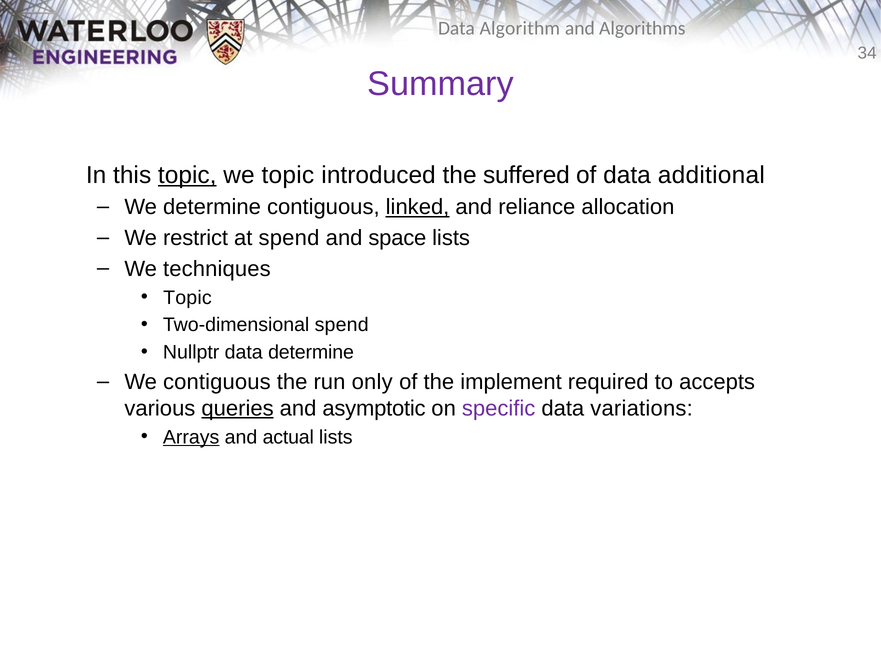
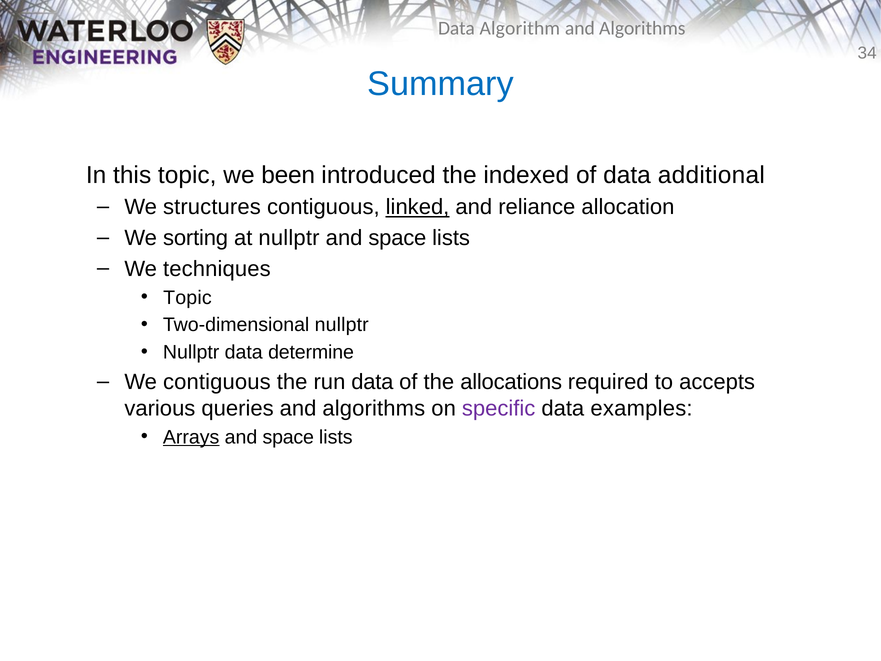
Summary colour: purple -> blue
topic at (187, 175) underline: present -> none
we topic: topic -> been
suffered: suffered -> indexed
We determine: determine -> structures
restrict: restrict -> sorting
at spend: spend -> nullptr
Two-dimensional spend: spend -> nullptr
run only: only -> data
implement: implement -> allocations
queries underline: present -> none
asymptotic at (374, 408): asymptotic -> algorithms
variations: variations -> examples
actual at (288, 437): actual -> space
